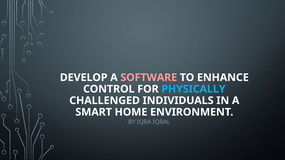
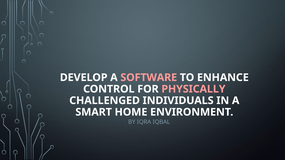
PHYSICALLY colour: light blue -> pink
